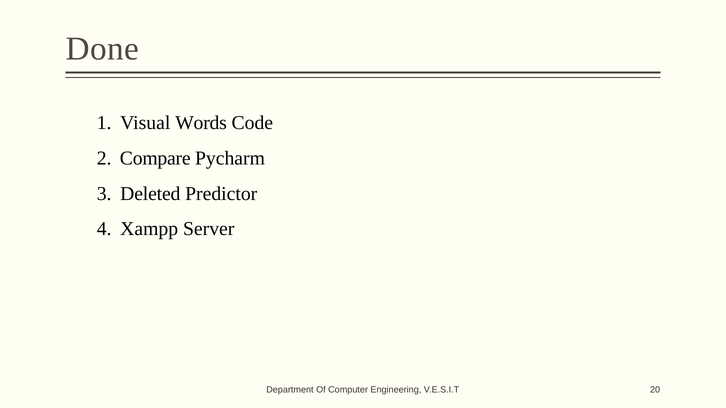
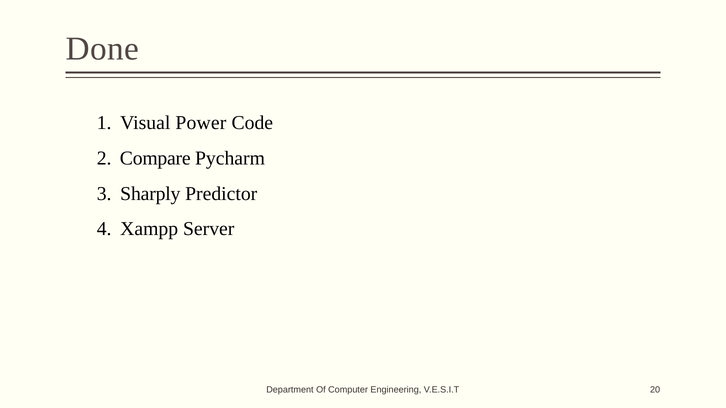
Words: Words -> Power
Deleted: Deleted -> Sharply
